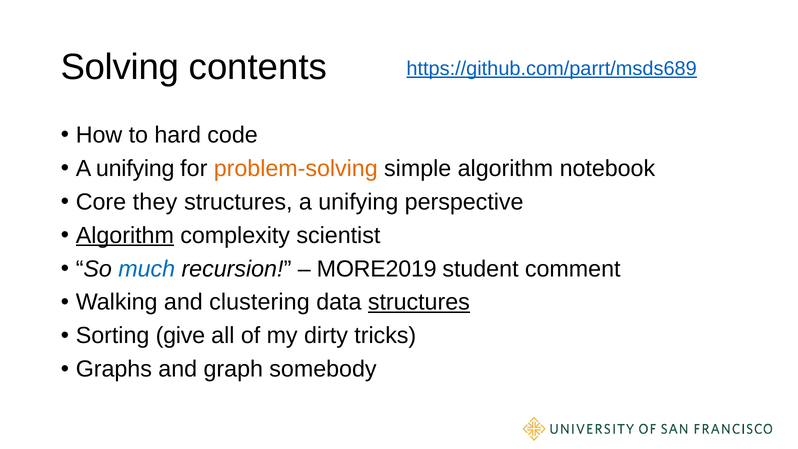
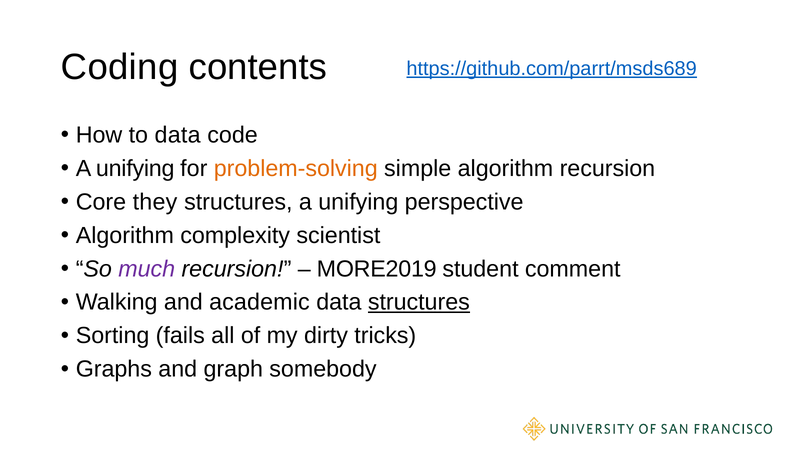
Solving: Solving -> Coding
to hard: hard -> data
algorithm notebook: notebook -> recursion
Algorithm at (125, 235) underline: present -> none
much colour: blue -> purple
clustering: clustering -> academic
give: give -> fails
